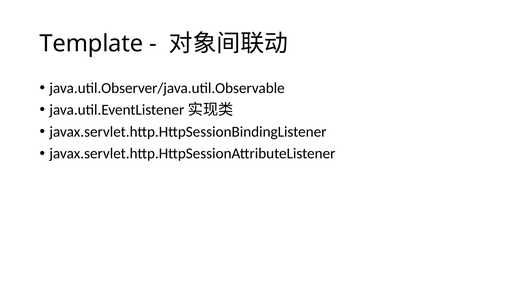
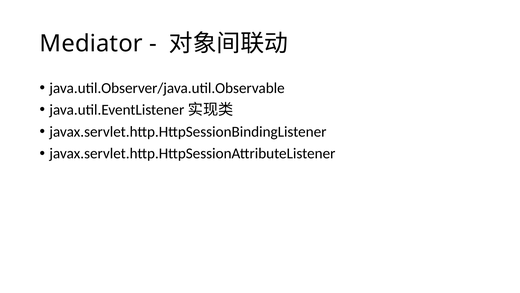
Template: Template -> Mediator
